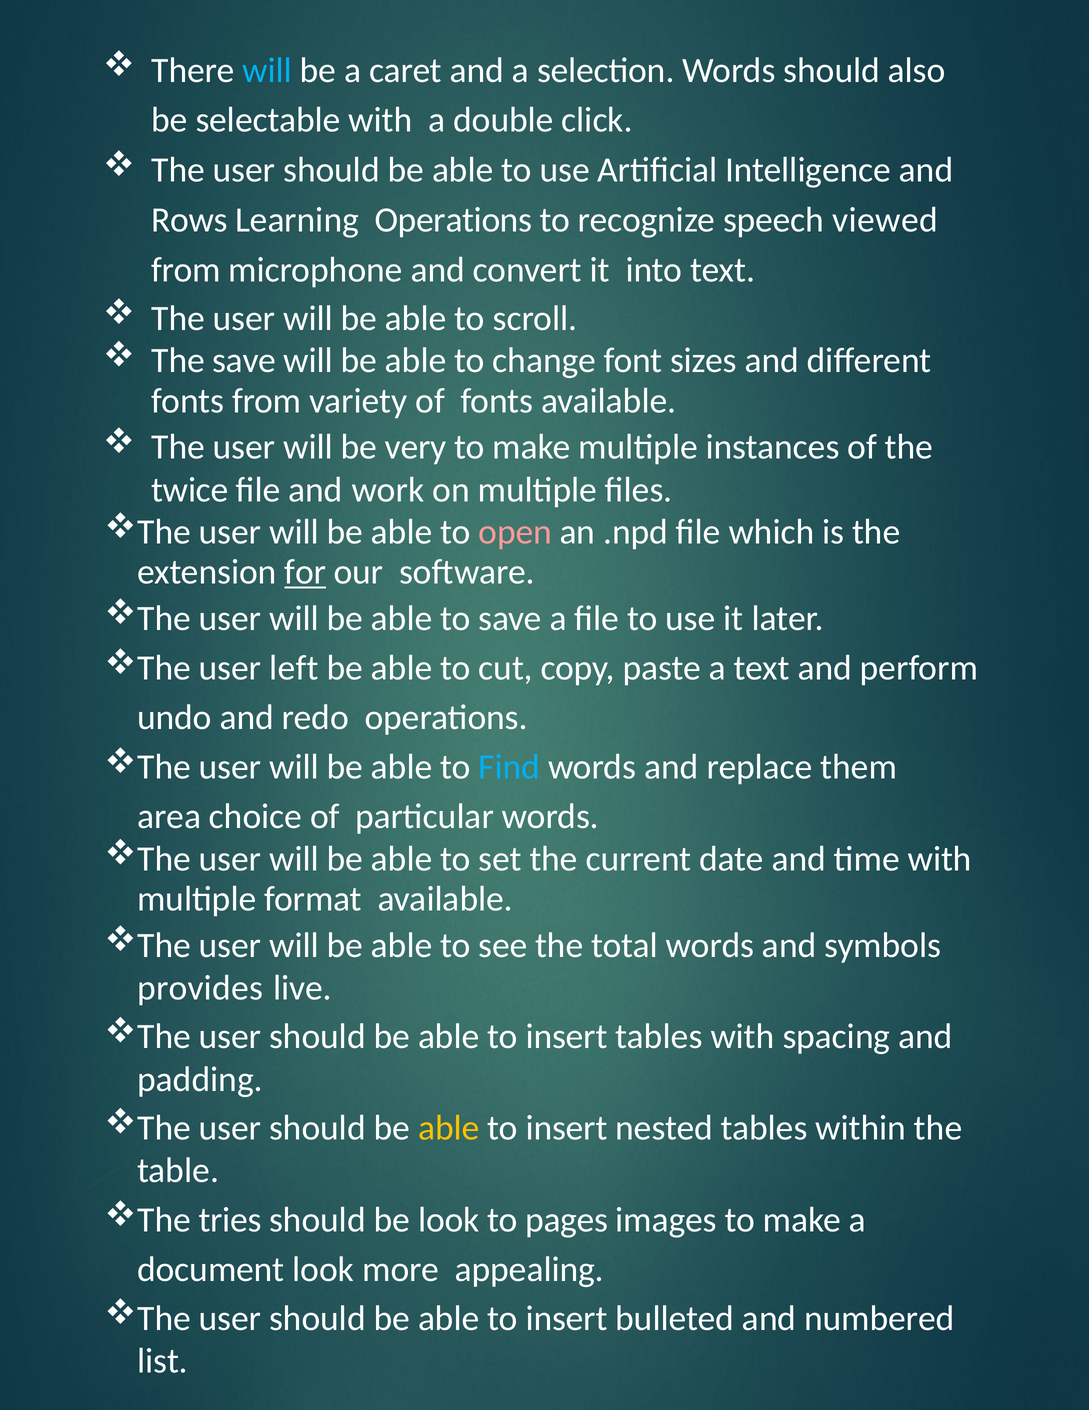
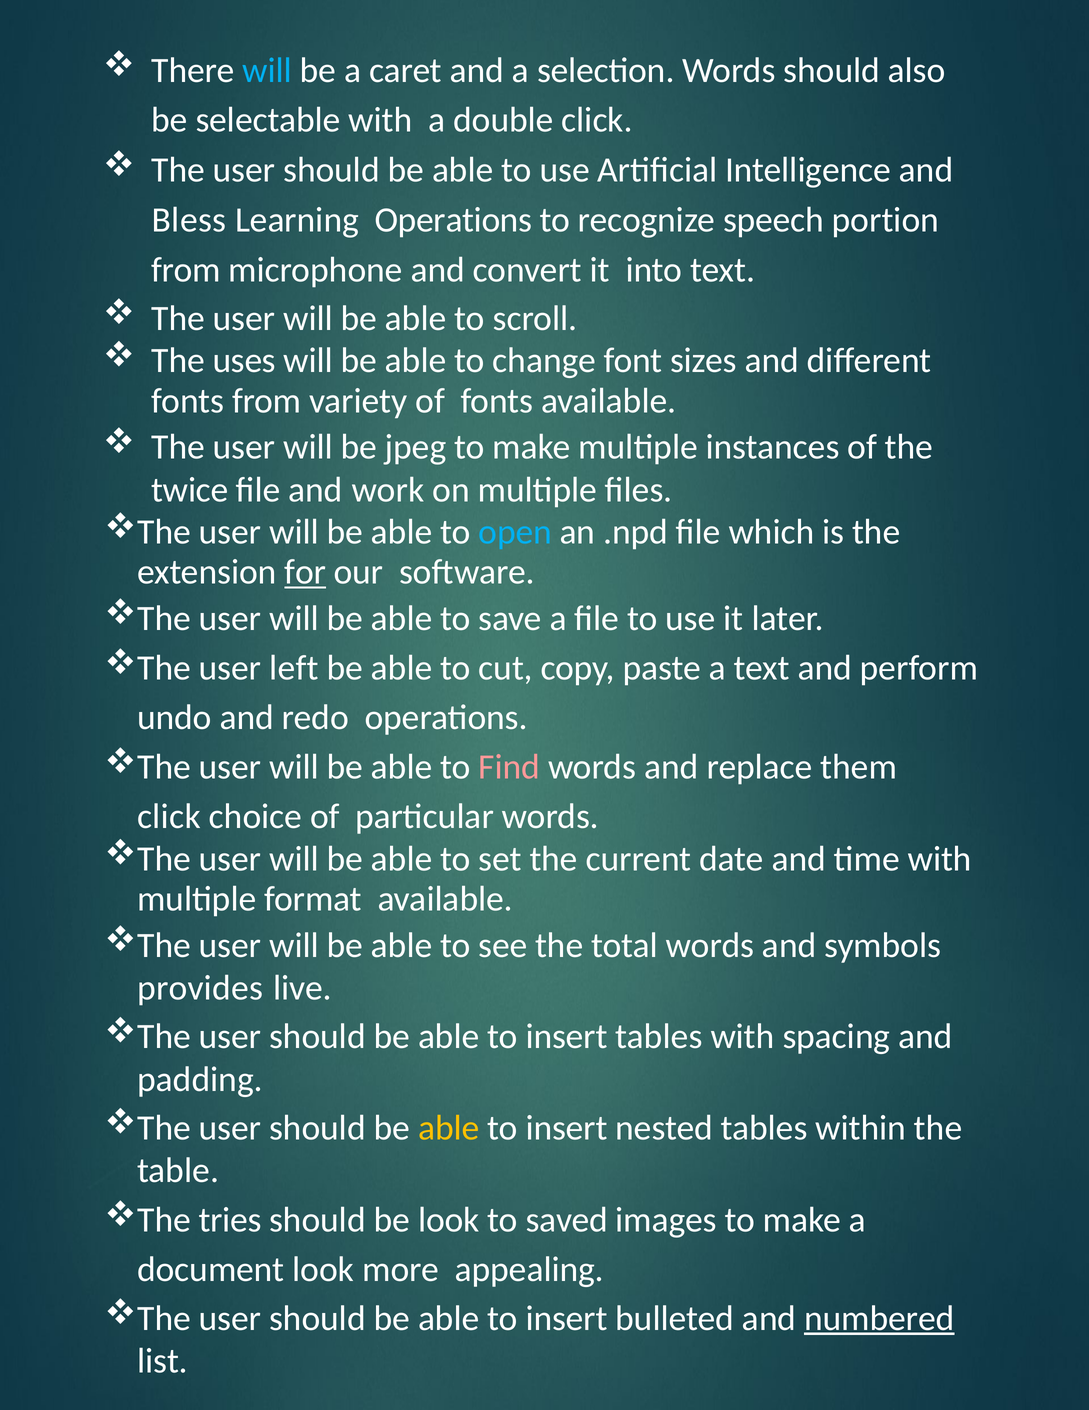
Rows: Rows -> Bless
viewed: viewed -> portion
The save: save -> uses
very: very -> jpeg
open colour: pink -> light blue
Find colour: light blue -> pink
area at (169, 816): area -> click
pages: pages -> saved
numbered underline: none -> present
